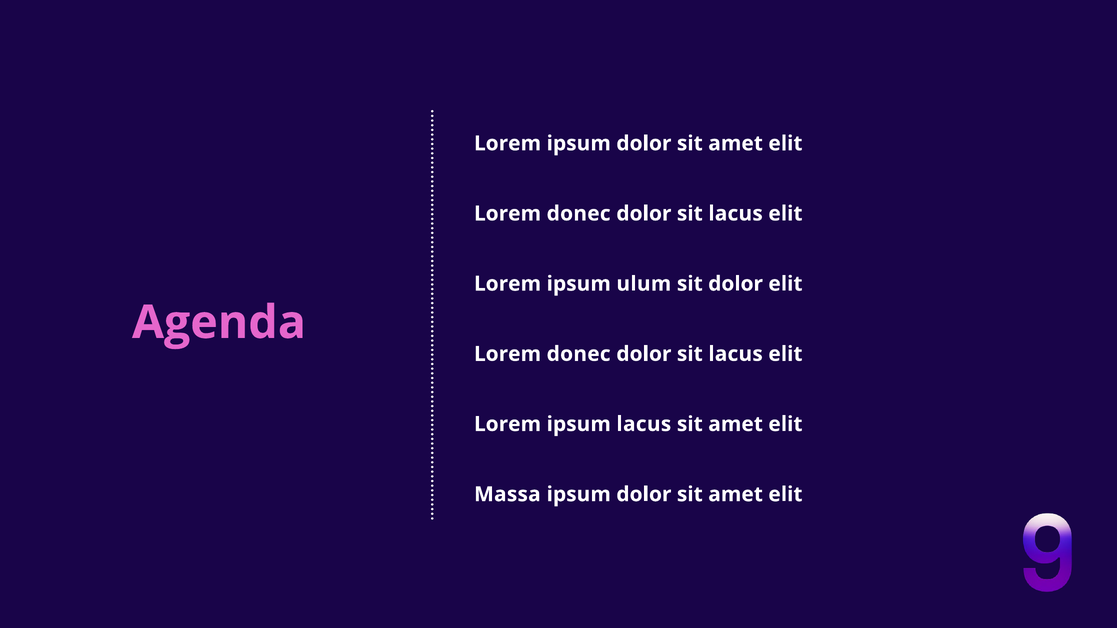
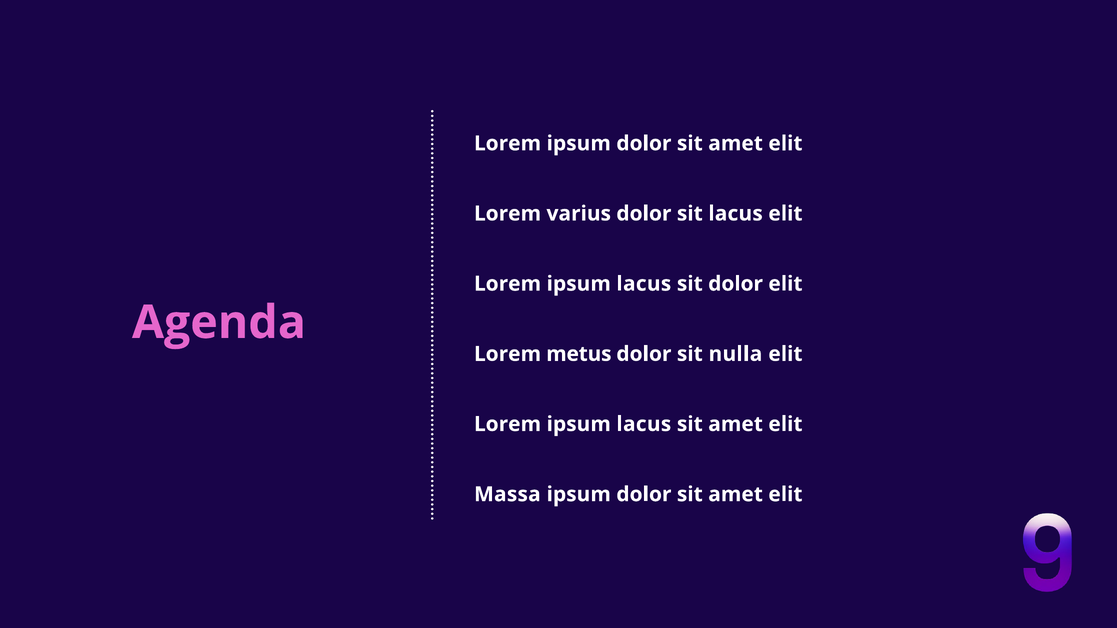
donec at (579, 214): donec -> varius
ulum at (644, 284): ulum -> lacus
donec at (579, 354): donec -> metus
lacus at (735, 354): lacus -> nulla
